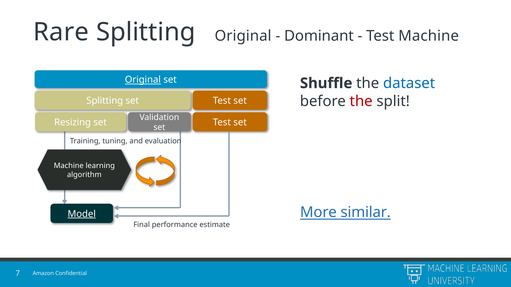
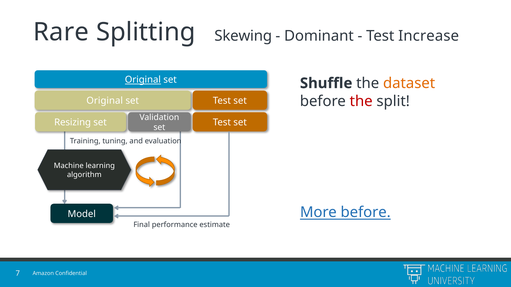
Original at (243, 36): Original -> Skewing
Test Machine: Machine -> Increase
dataset colour: blue -> orange
Splitting at (105, 101): Splitting -> Original
More similar: similar -> before
Model underline: present -> none
